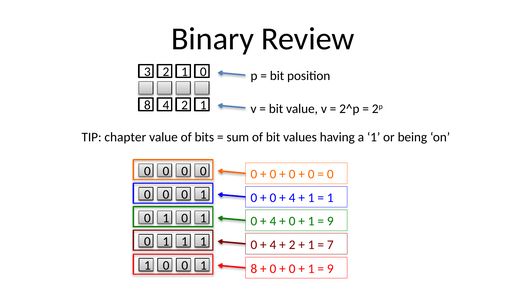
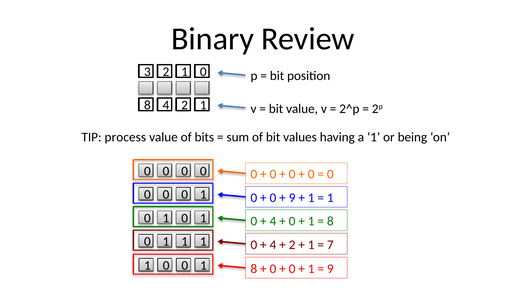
chapter: chapter -> process
4 at (292, 198): 4 -> 9
9 at (330, 221): 9 -> 8
